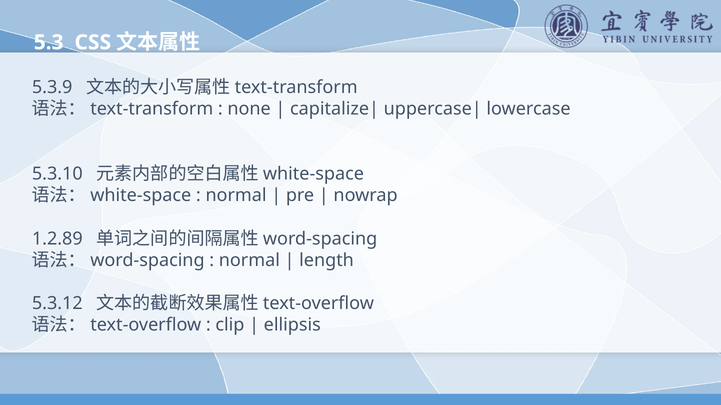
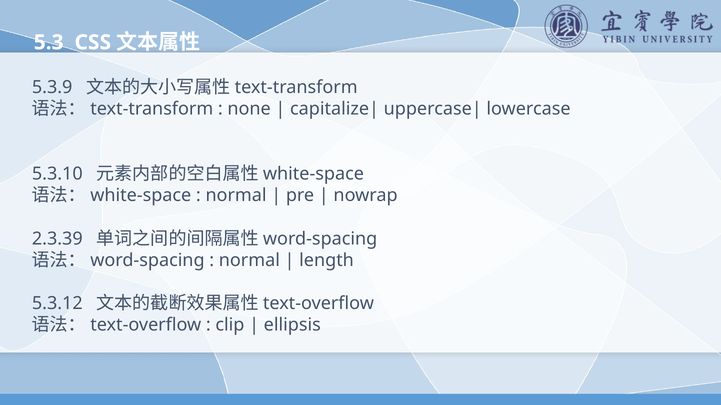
1.2.89: 1.2.89 -> 2.3.39
